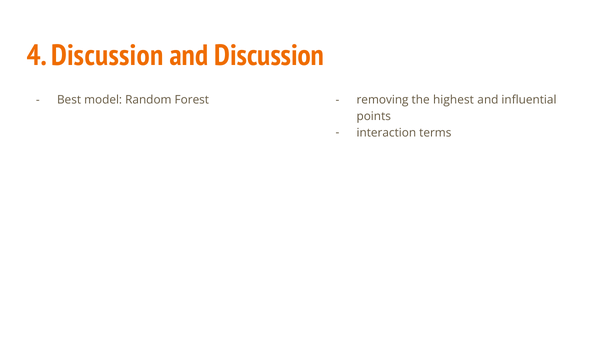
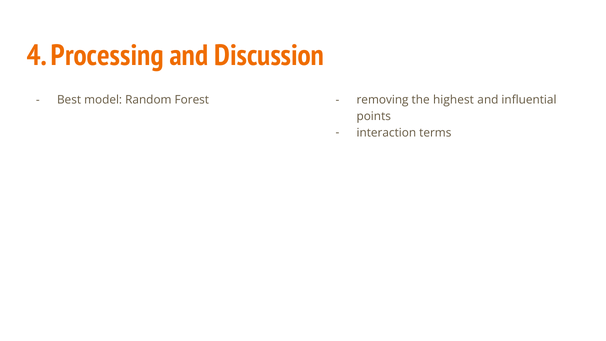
4 Discussion: Discussion -> Processing
